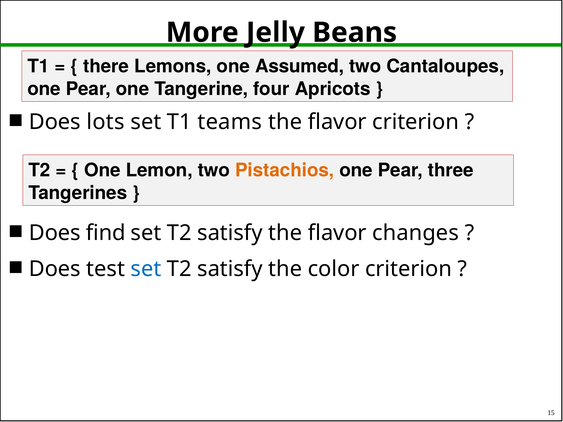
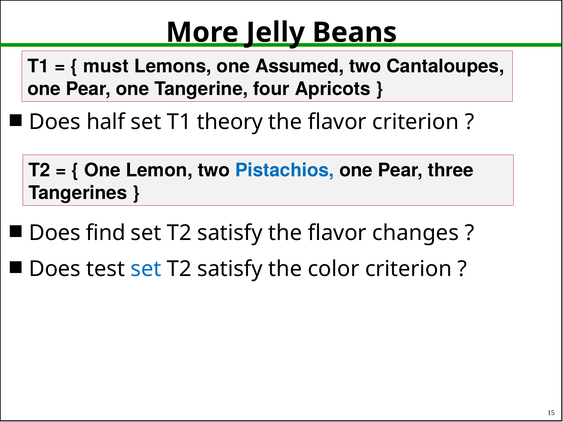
there: there -> must
lots: lots -> half
teams: teams -> theory
Pistachios colour: orange -> blue
